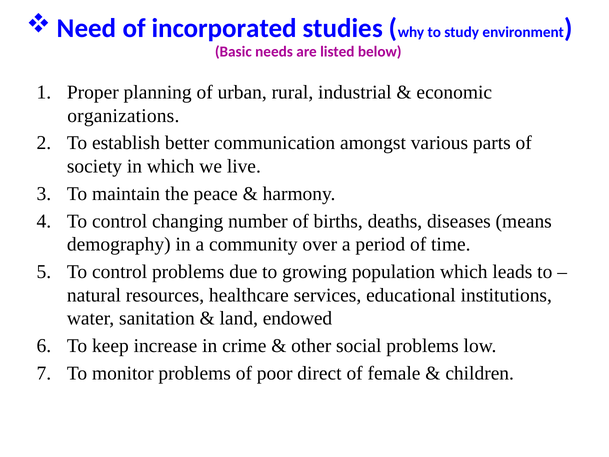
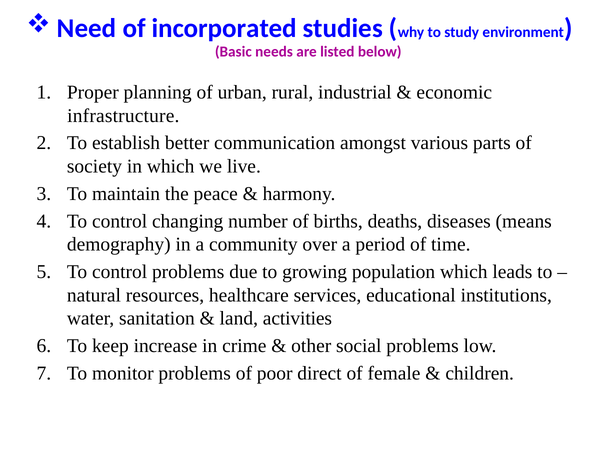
organizations: organizations -> infrastructure
endowed: endowed -> activities
